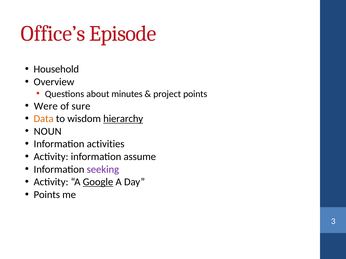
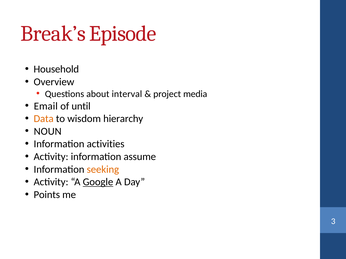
Office’s: Office’s -> Break’s
minutes: minutes -> interval
project points: points -> media
Were: Were -> Email
sure: sure -> until
hierarchy underline: present -> none
seeking colour: purple -> orange
